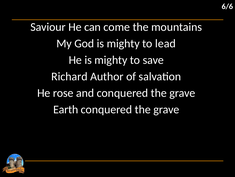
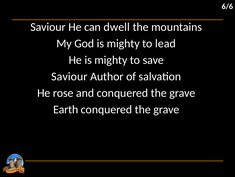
come: come -> dwell
Richard at (69, 76): Richard -> Saviour
